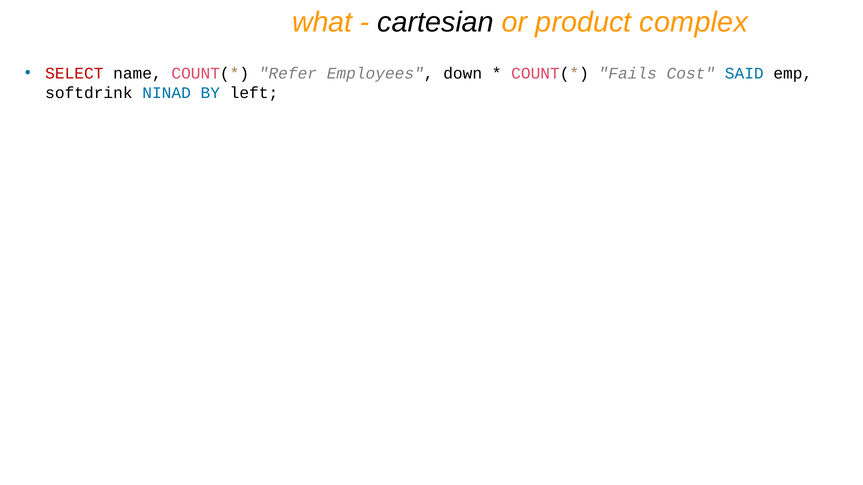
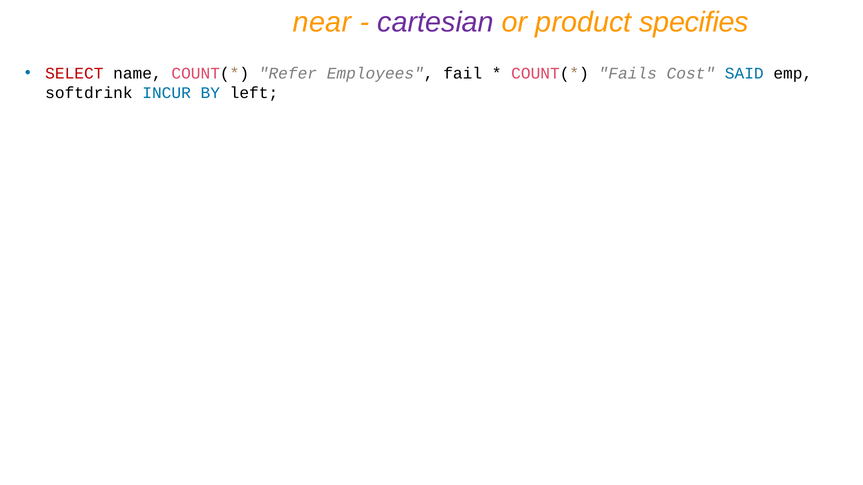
what: what -> near
cartesian colour: black -> purple
complex: complex -> specifies
down: down -> fail
NINAD: NINAD -> INCUR
